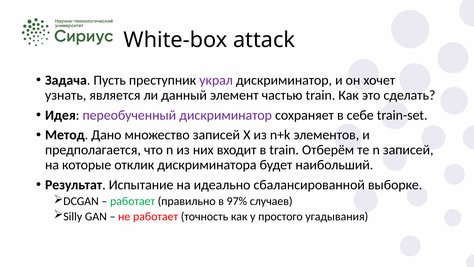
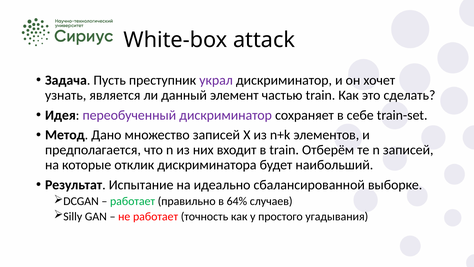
97%: 97% -> 64%
